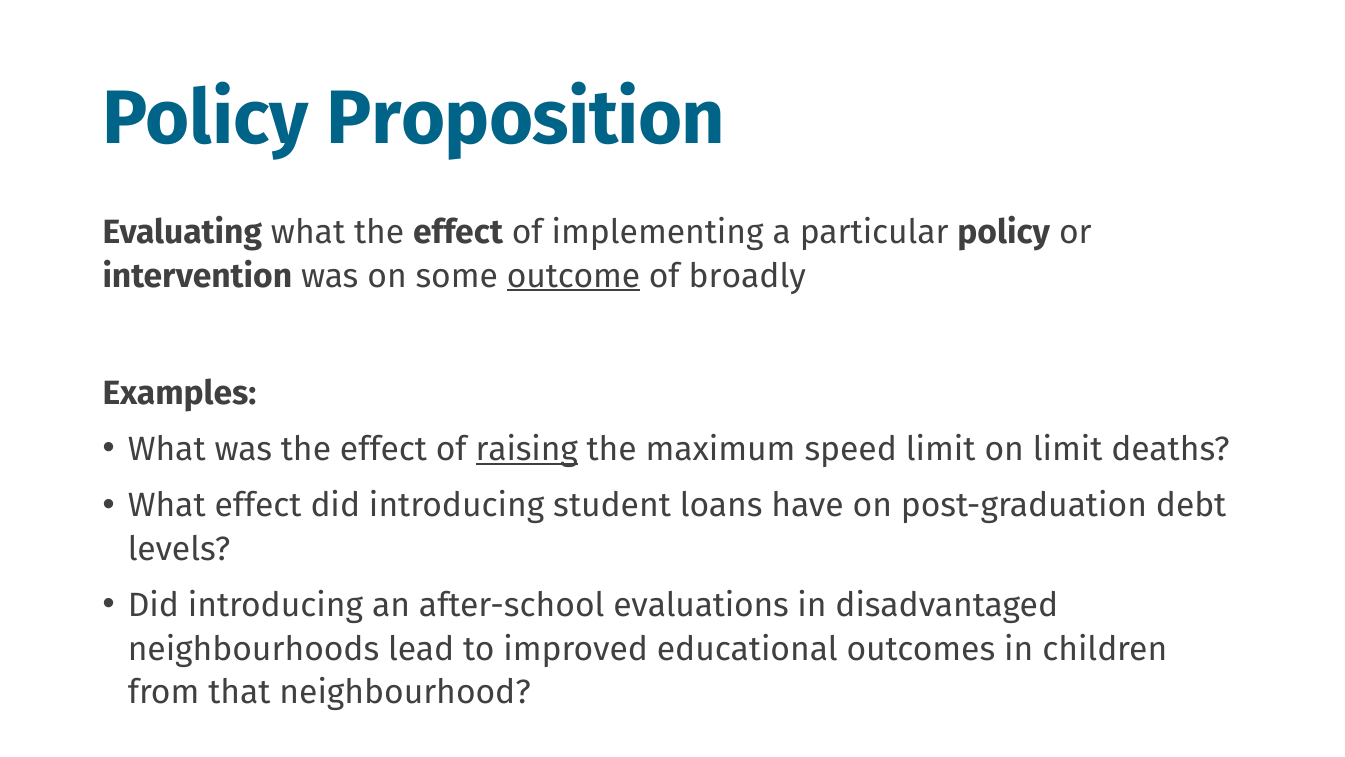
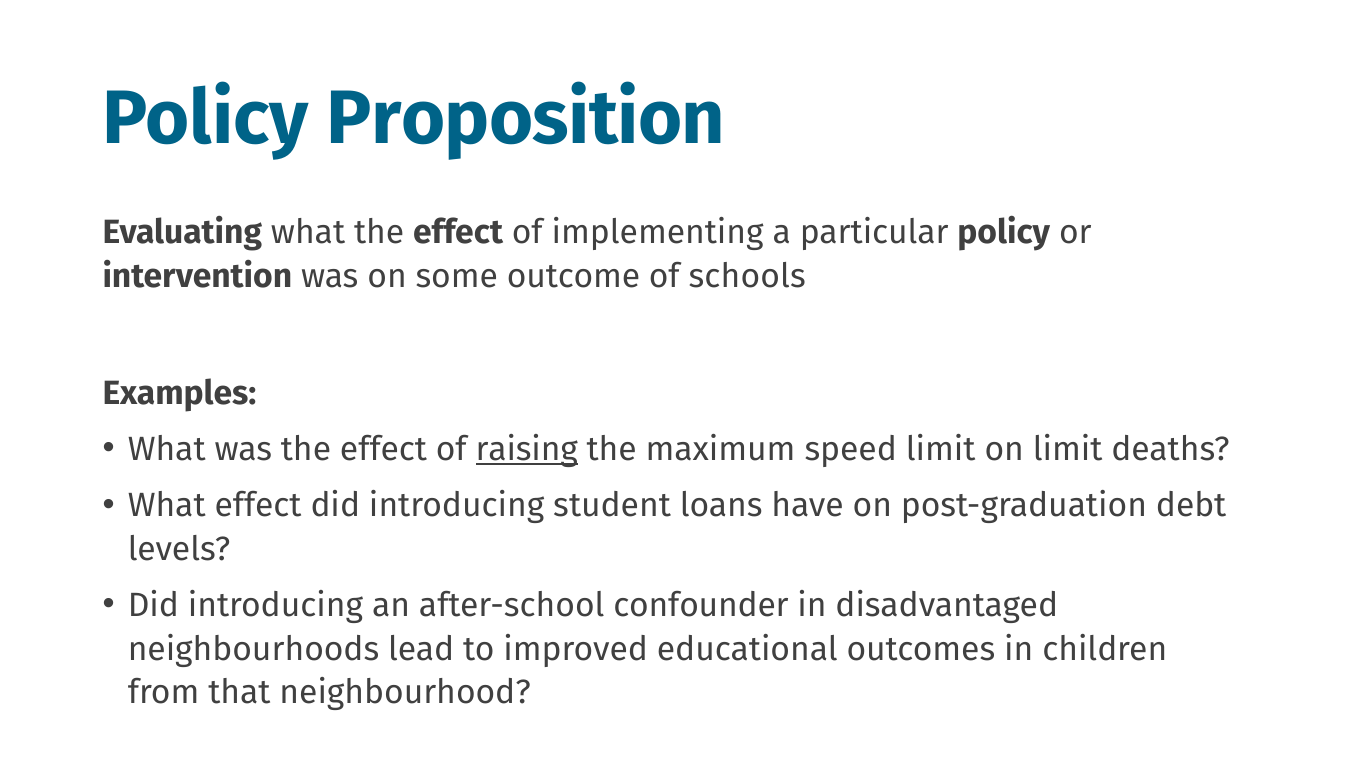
outcome underline: present -> none
broadly: broadly -> schools
evaluations: evaluations -> confounder
